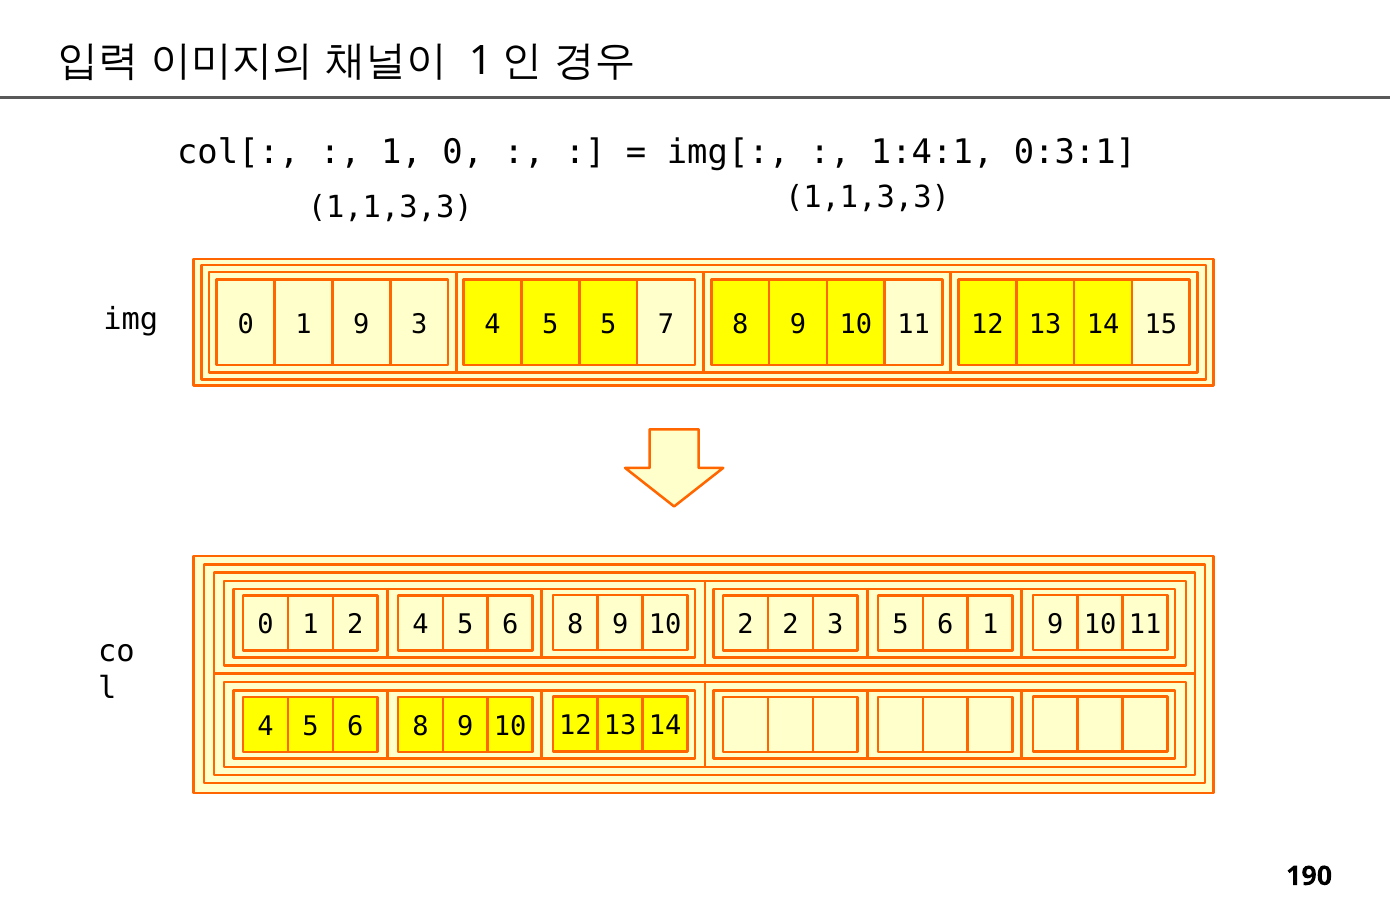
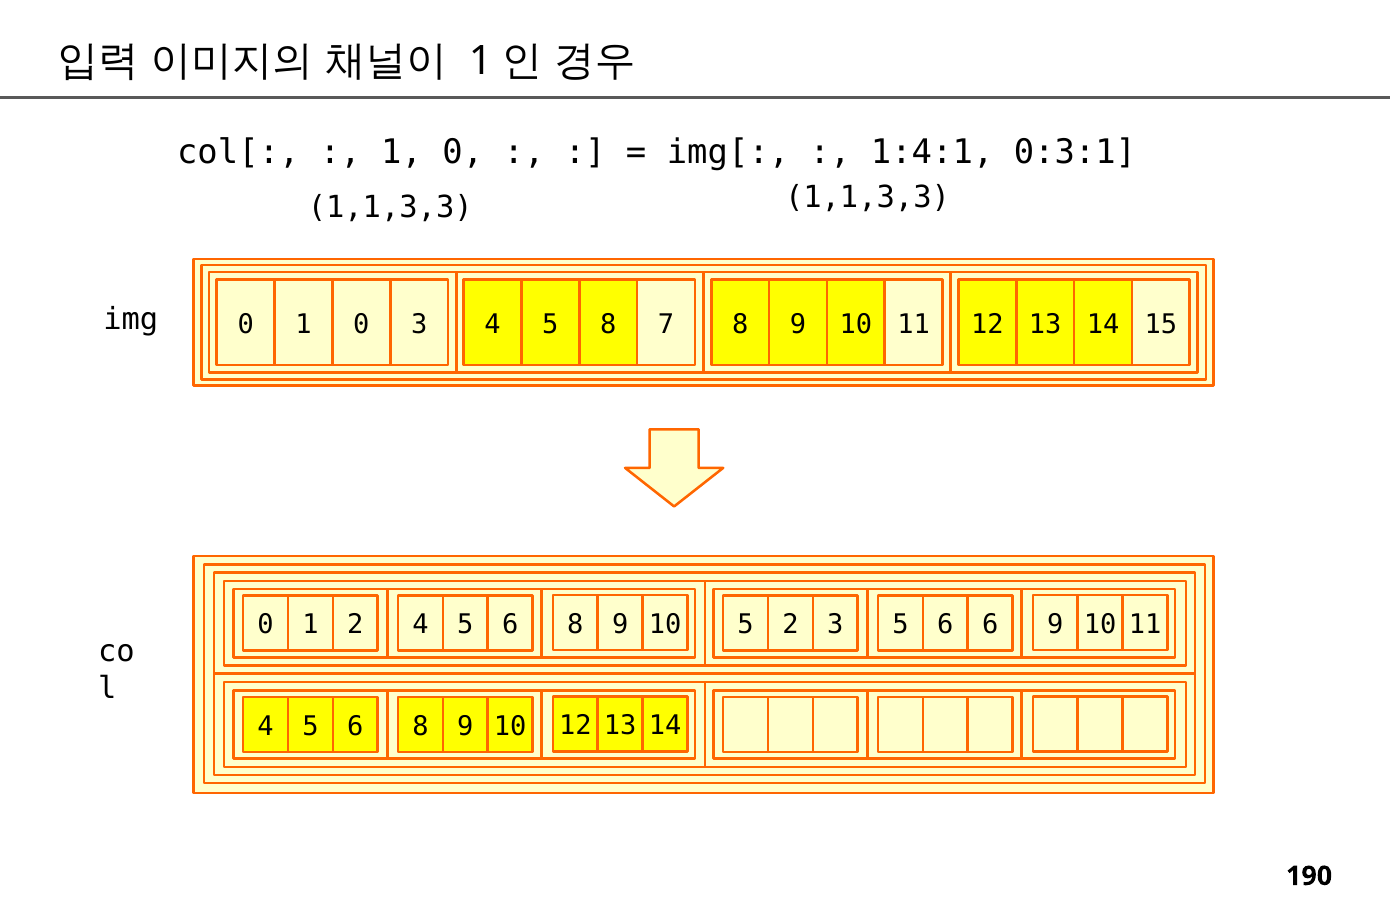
0 1 9: 9 -> 0
5 5: 5 -> 8
10 2: 2 -> 5
6 1: 1 -> 6
